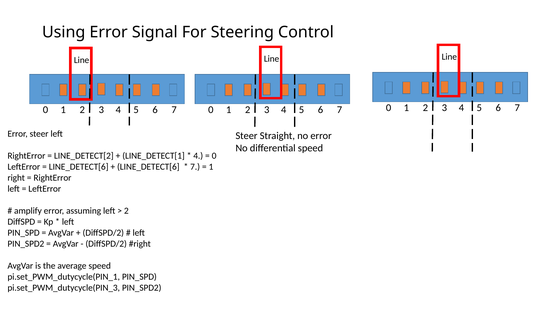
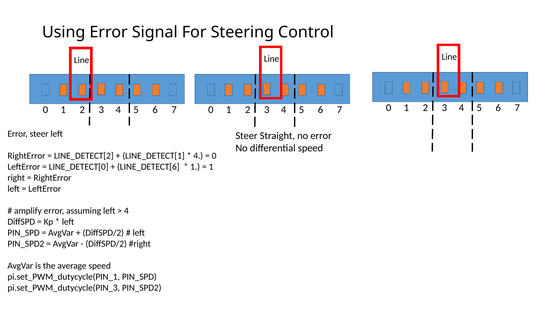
LINE_DETECT[6 at (79, 167): LINE_DETECT[6 -> LINE_DETECT[0
7 at (195, 167): 7 -> 1
2 at (126, 211): 2 -> 4
